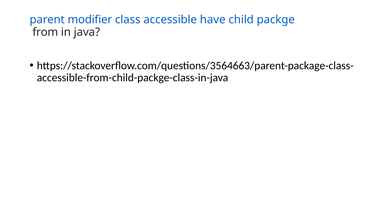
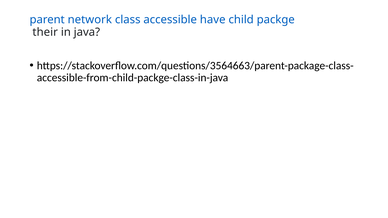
modifier: modifier -> network
from: from -> their
